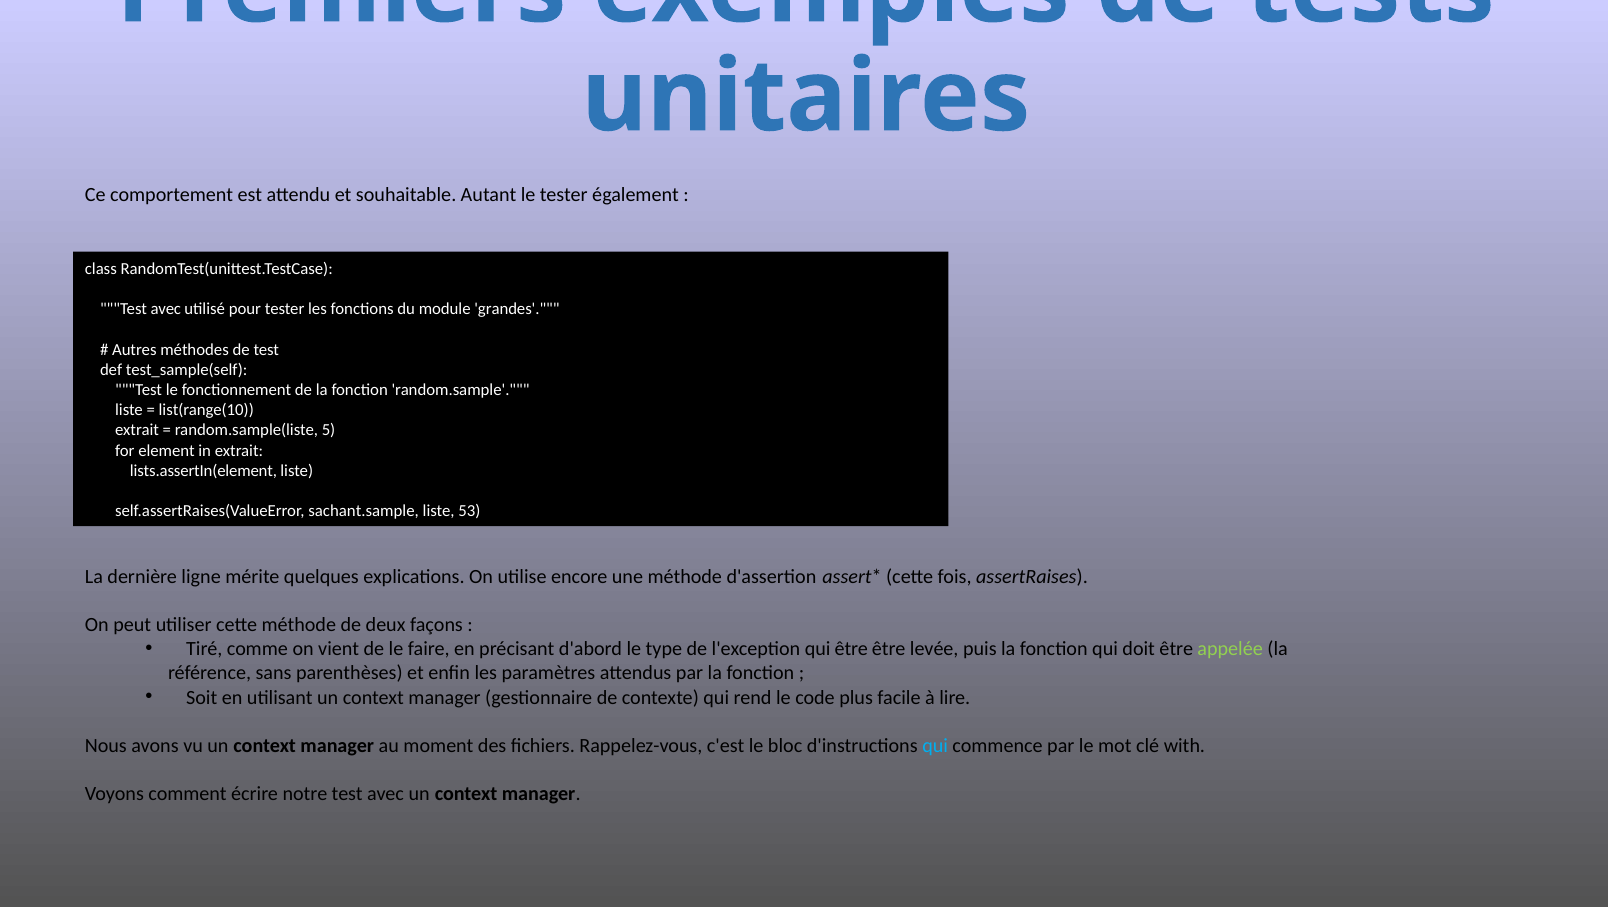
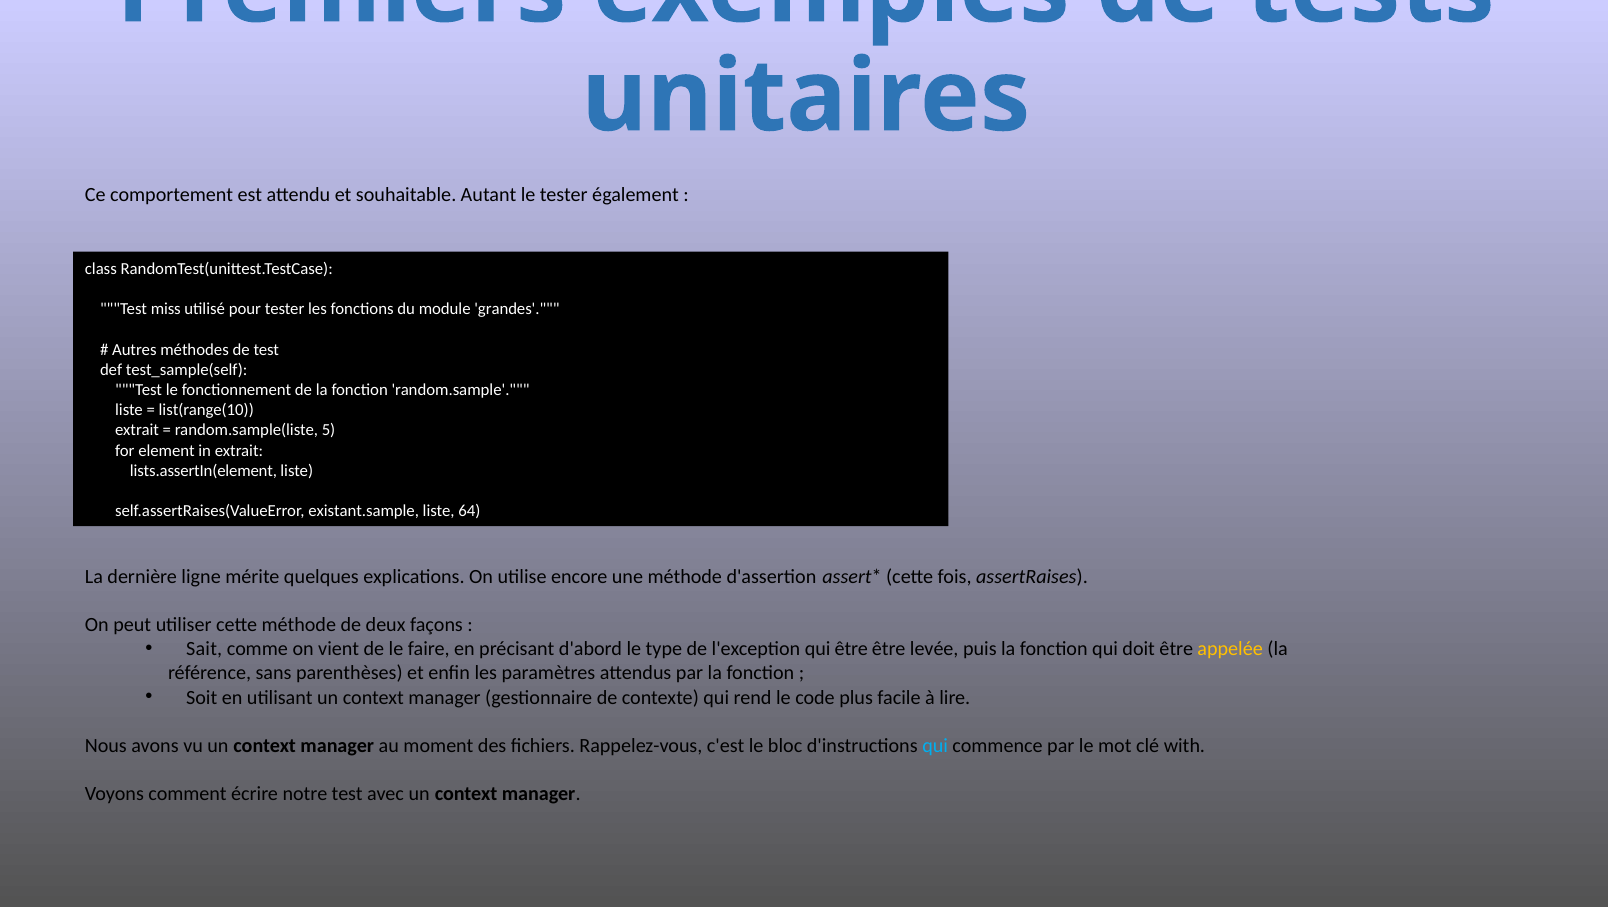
avec at (166, 309): avec -> miss
sachant.sample: sachant.sample -> existant.sample
53: 53 -> 64
Tiré: Tiré -> Sait
appelée colour: light green -> yellow
